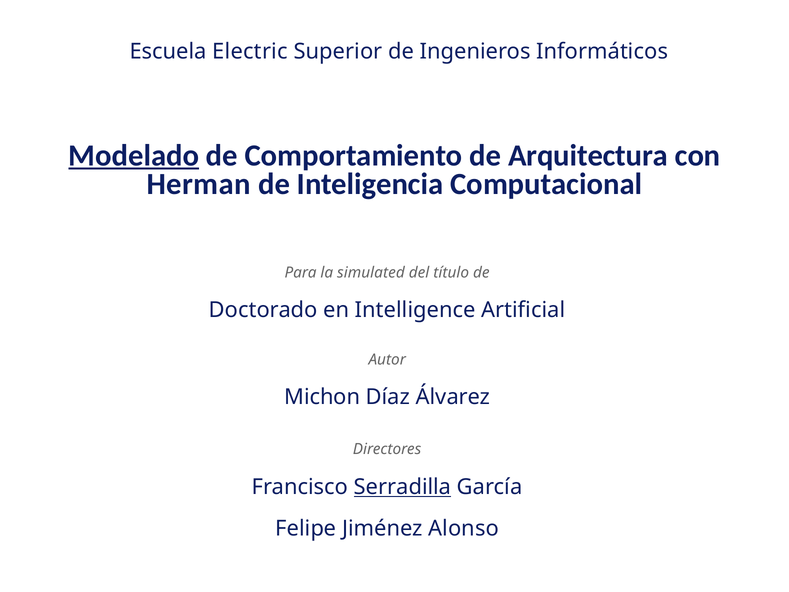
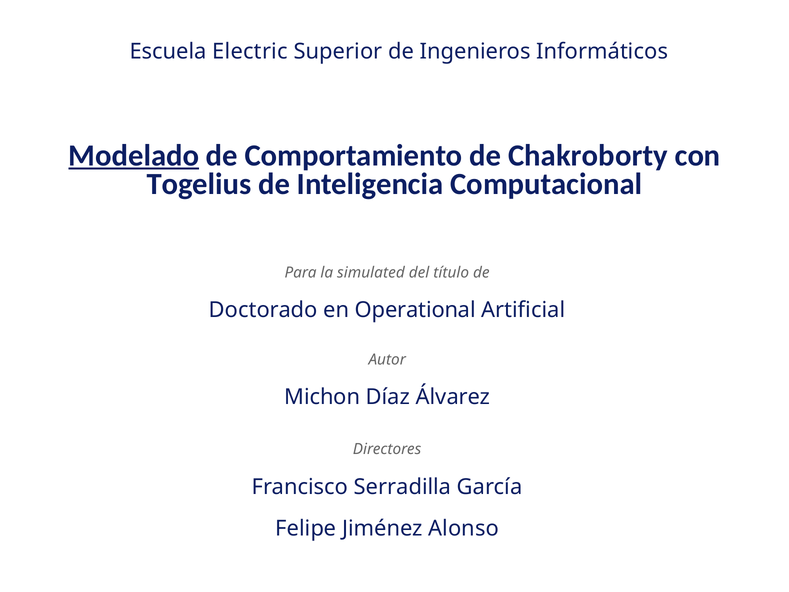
Arquitectura: Arquitectura -> Chakroborty
Herman: Herman -> Togelius
Intelligence: Intelligence -> Operational
Serradilla underline: present -> none
